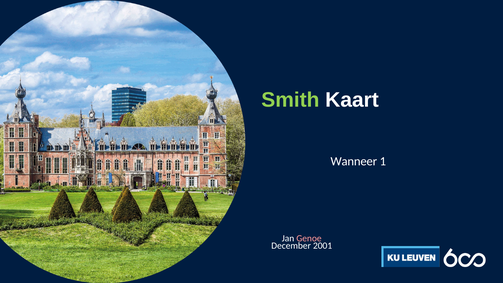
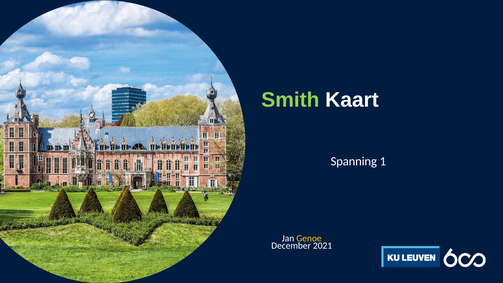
Wanneer: Wanneer -> Spanning
Genoe colour: pink -> yellow
2001: 2001 -> 2021
